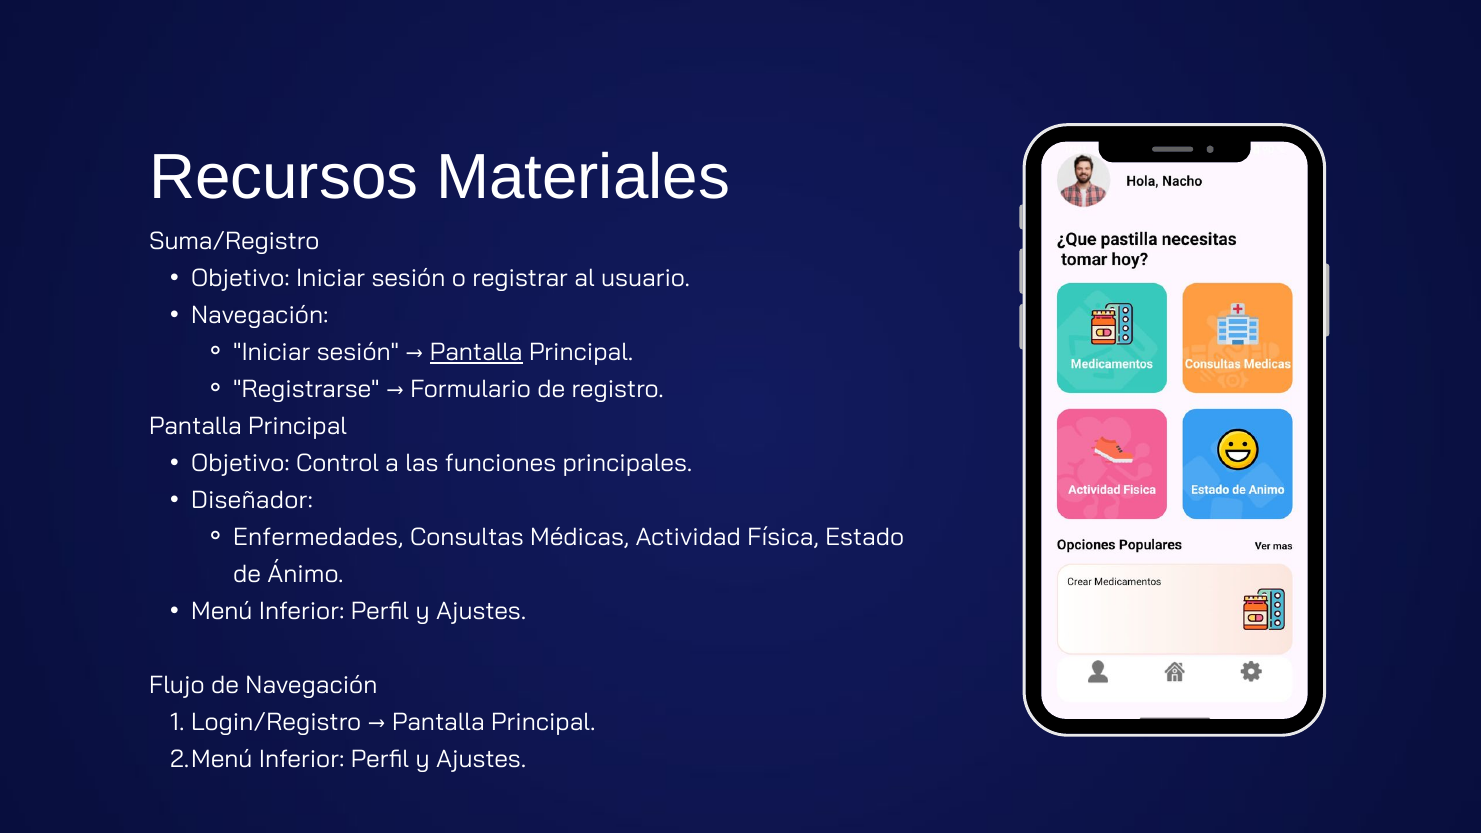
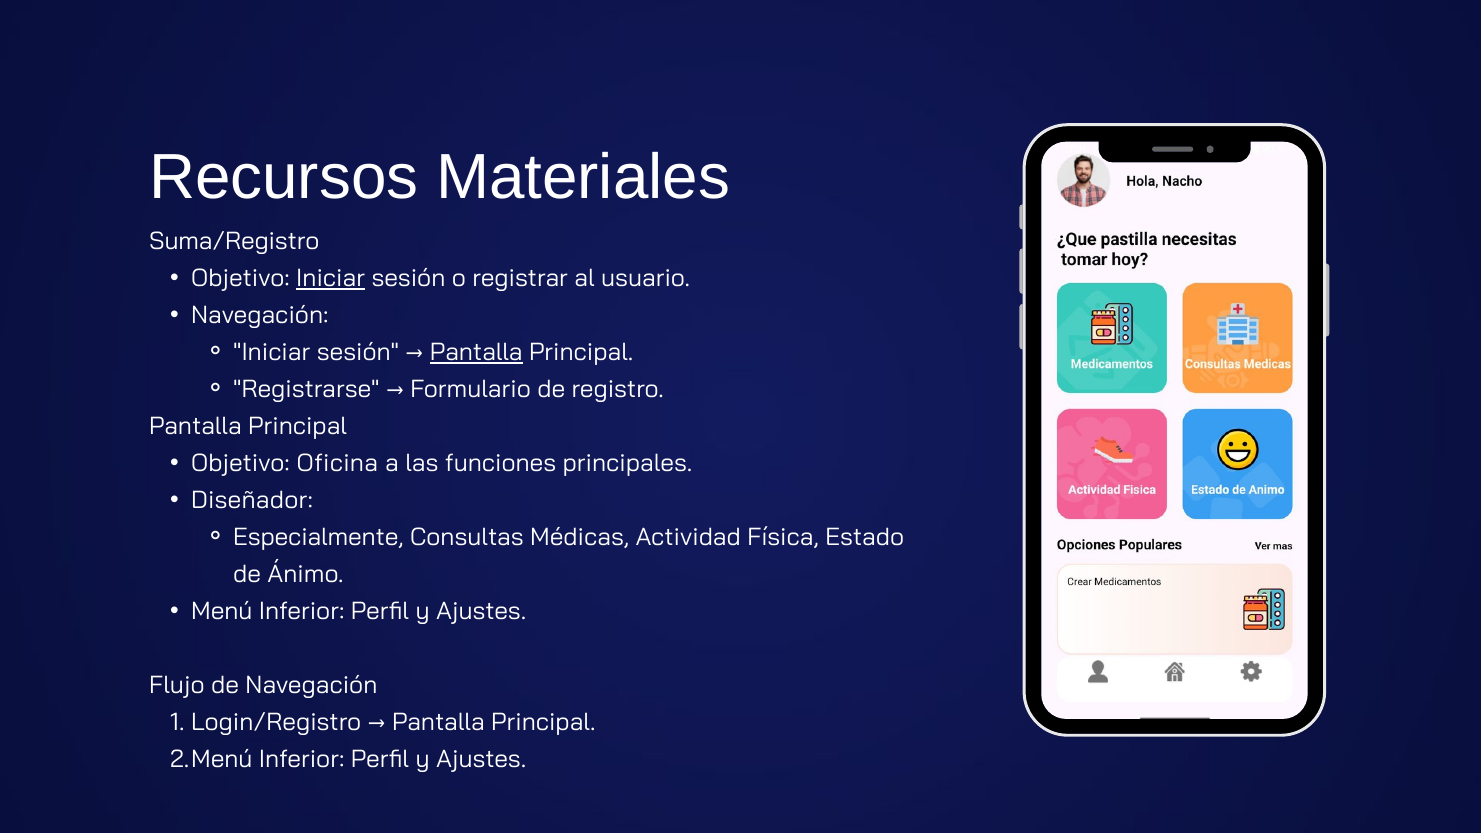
Iniciar at (331, 278) underline: none -> present
Control: Control -> Oficina
Enfermedades: Enfermedades -> Especialmente
